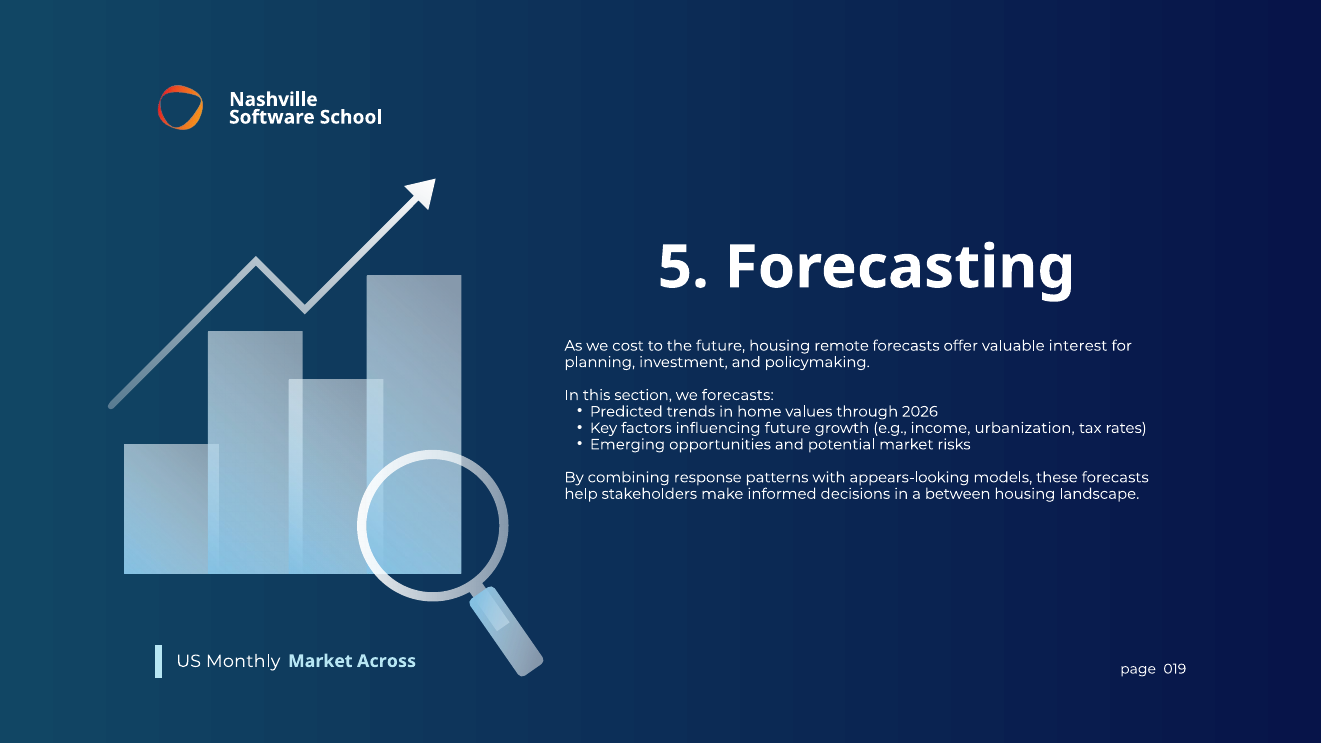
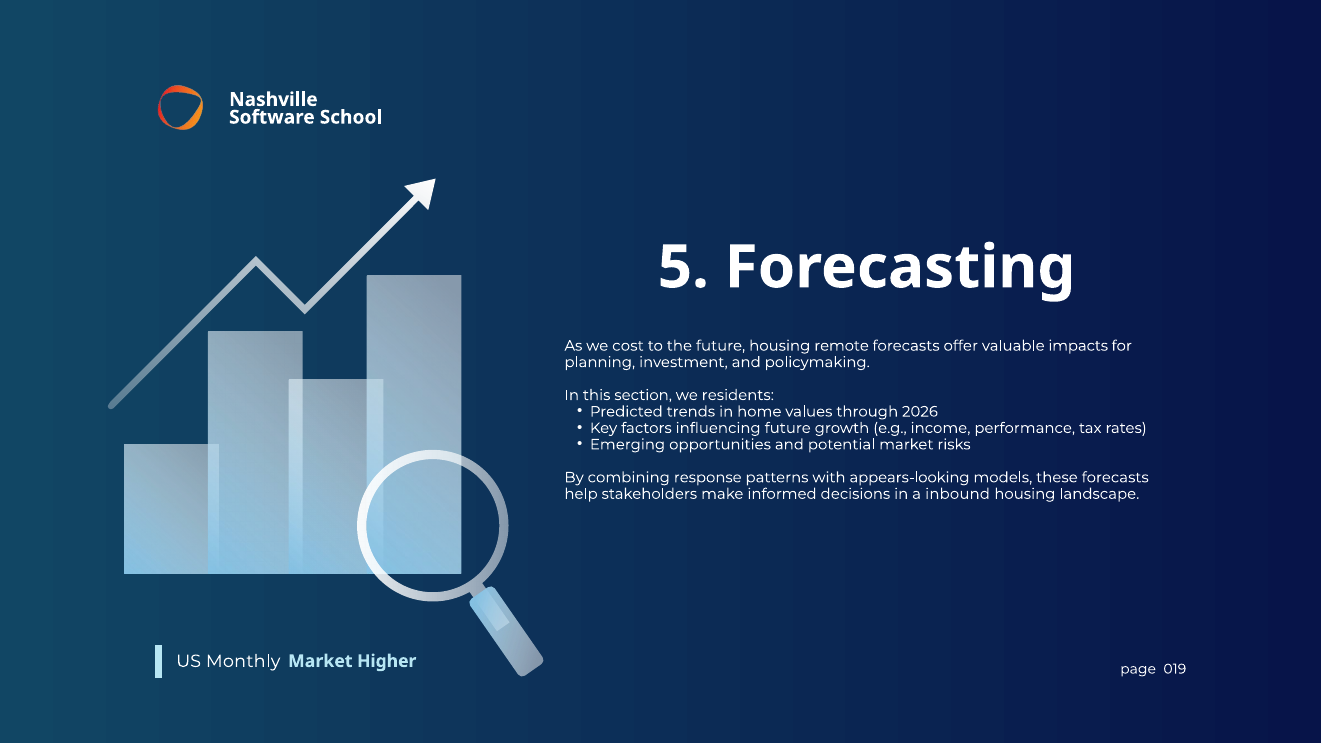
interest: interest -> impacts
we forecasts: forecasts -> residents
urbanization: urbanization -> performance
between: between -> inbound
Across: Across -> Higher
